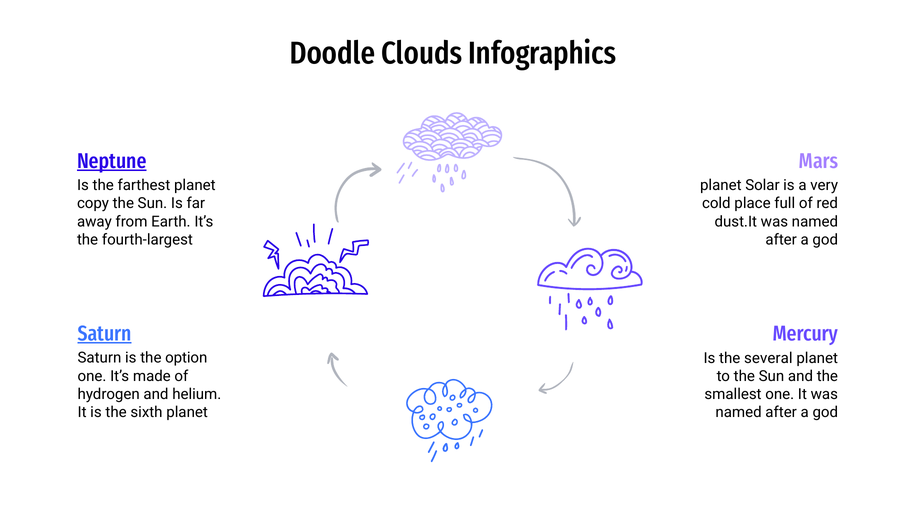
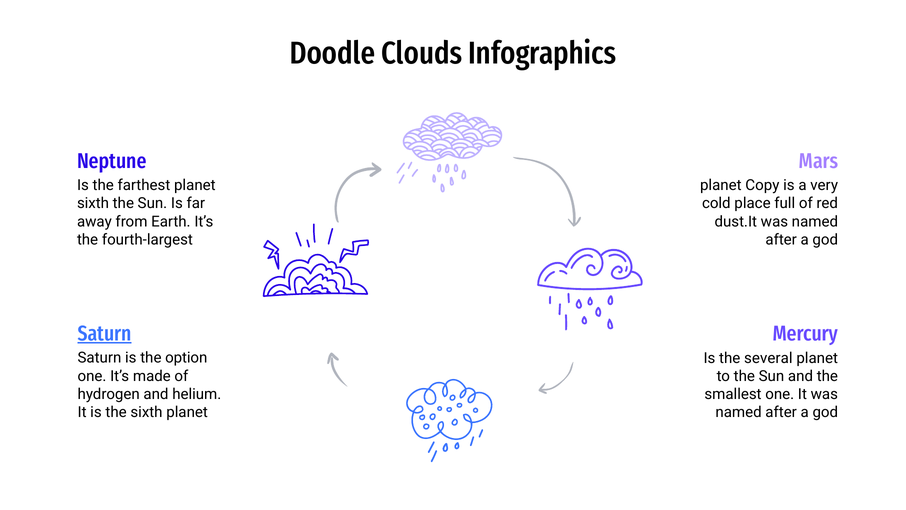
Neptune underline: present -> none
Solar: Solar -> Copy
copy at (93, 203): copy -> sixth
